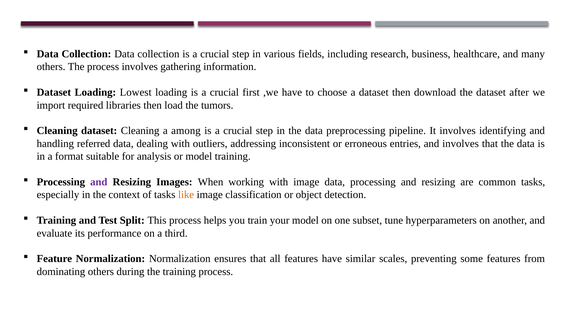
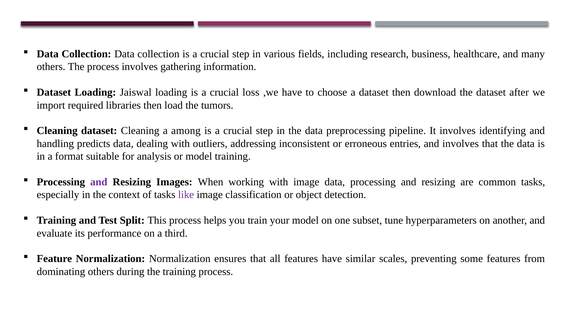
Lowest: Lowest -> Jaiswal
first: first -> loss
referred: referred -> predicts
like colour: orange -> purple
